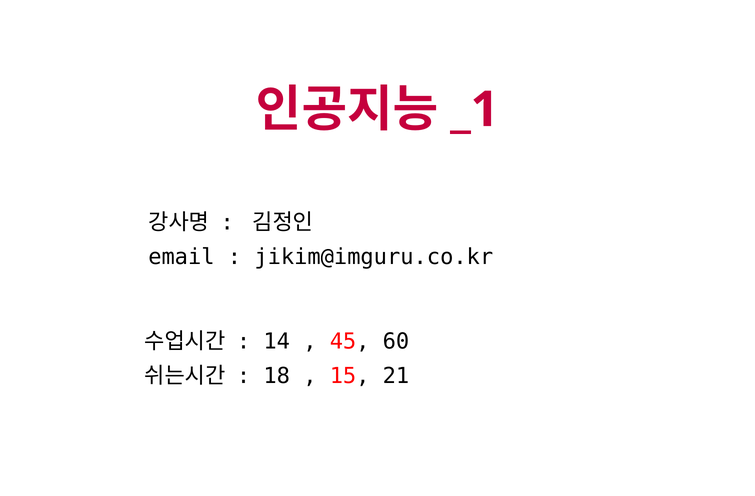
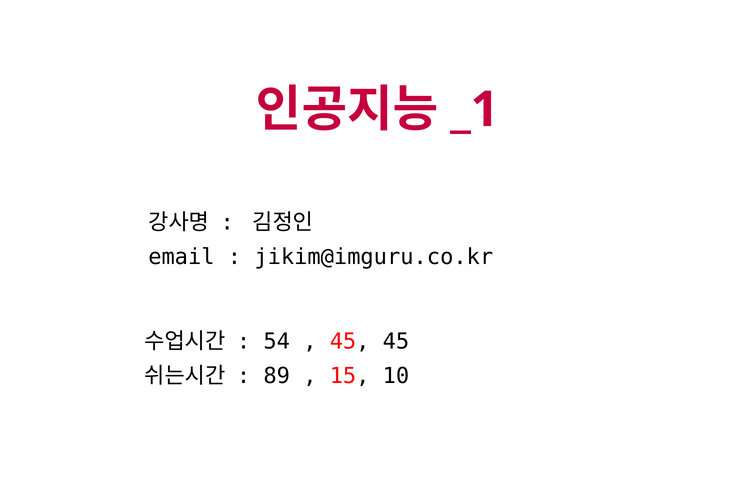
14: 14 -> 54
45 60: 60 -> 45
18: 18 -> 89
21: 21 -> 10
